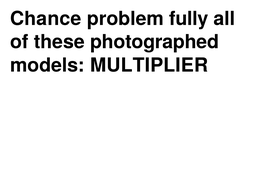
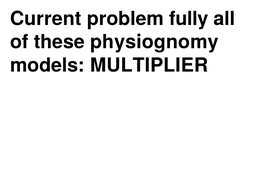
Chance: Chance -> Current
photographed: photographed -> physiognomy
